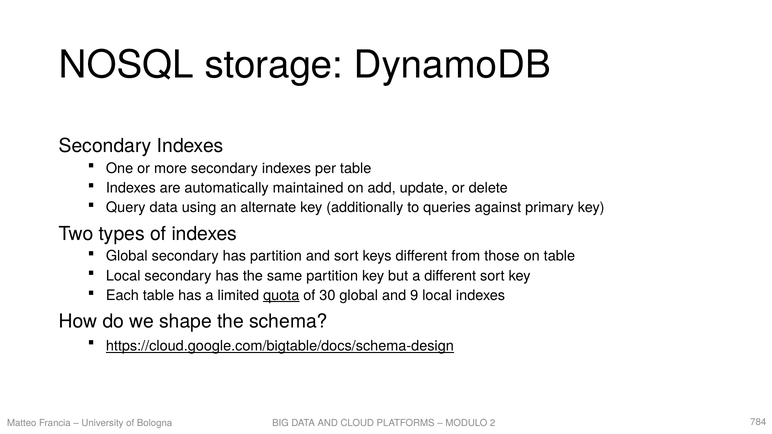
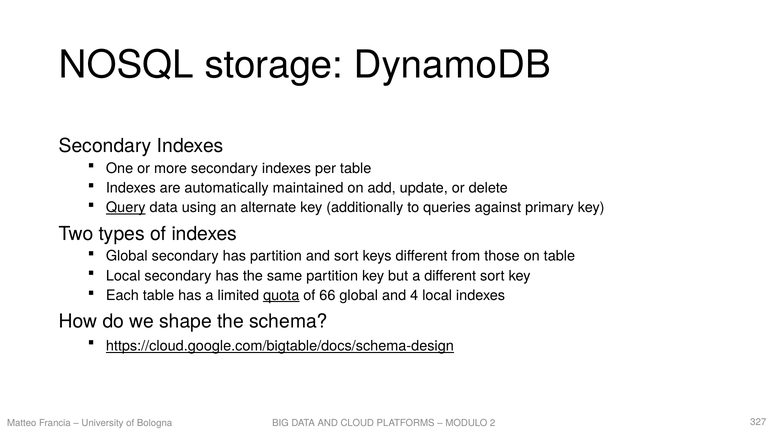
Query underline: none -> present
30: 30 -> 66
9: 9 -> 4
784: 784 -> 327
